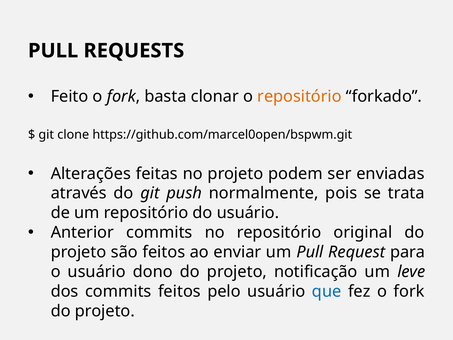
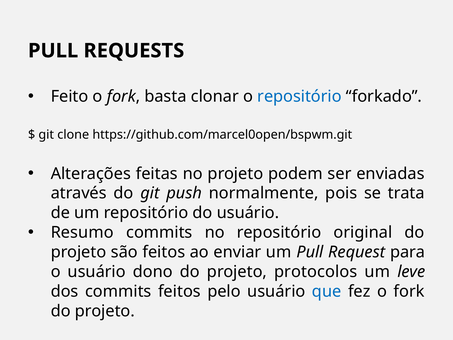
repositório at (299, 96) colour: orange -> blue
Anterior: Anterior -> Resumo
notificação: notificação -> protocolos
